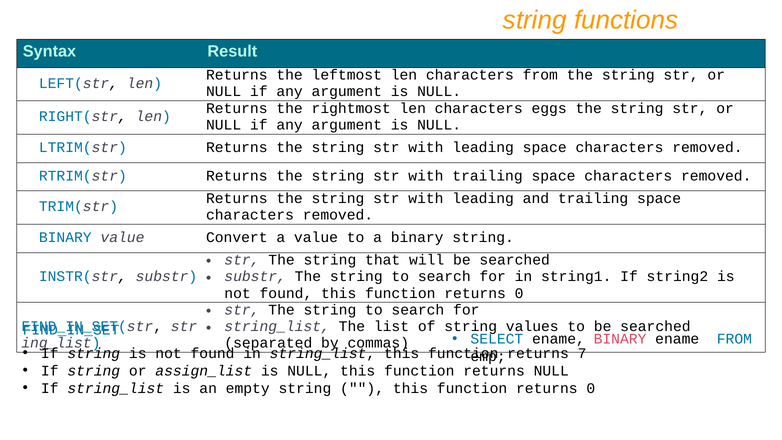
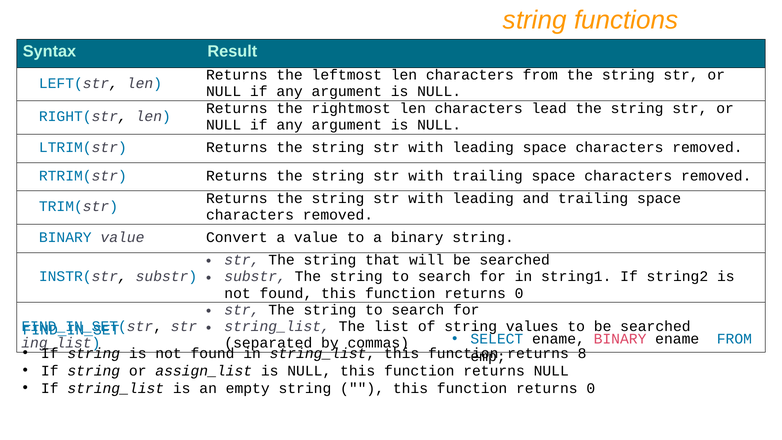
eggs: eggs -> lead
7: 7 -> 8
